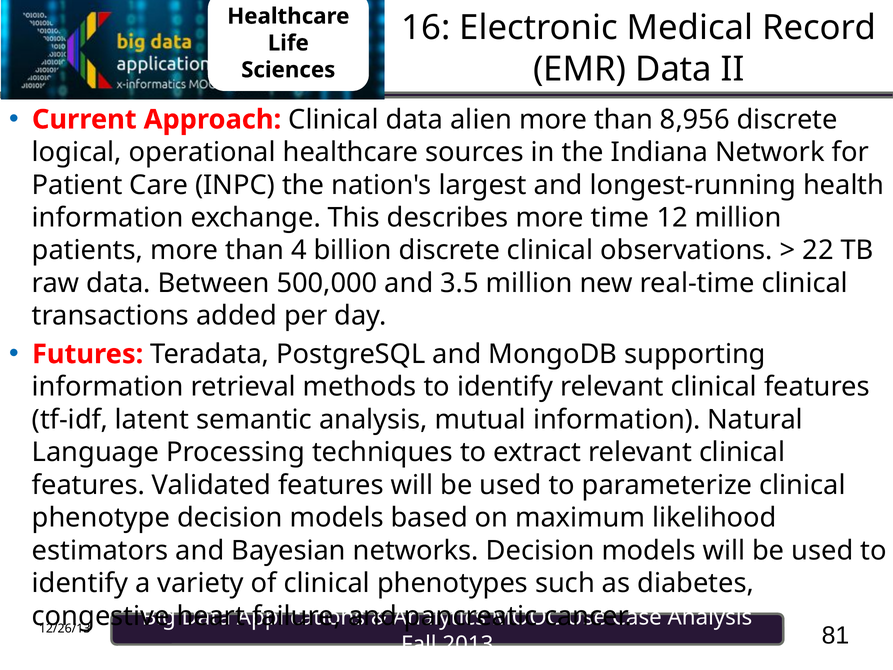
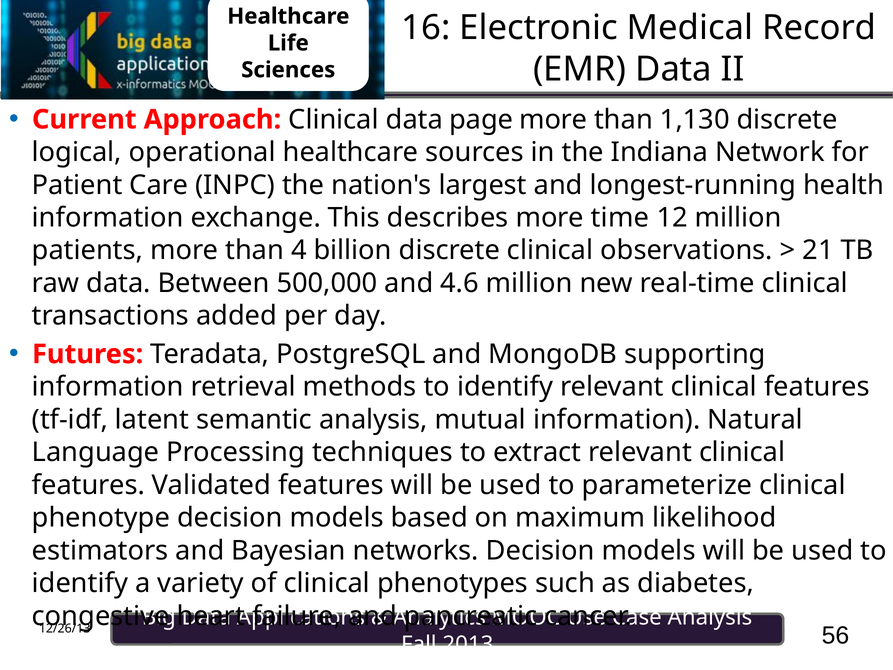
alien: alien -> page
8,956: 8,956 -> 1,130
22: 22 -> 21
3.5: 3.5 -> 4.6
81: 81 -> 56
